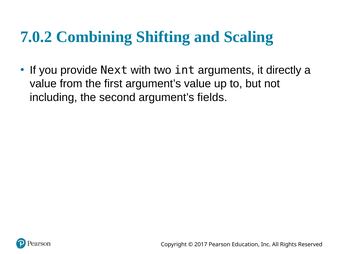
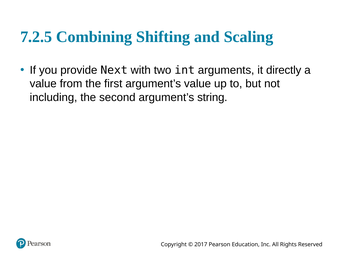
7.0.2: 7.0.2 -> 7.2.5
fields: fields -> string
